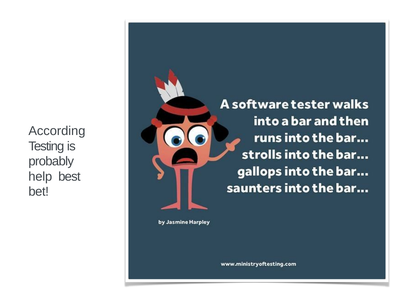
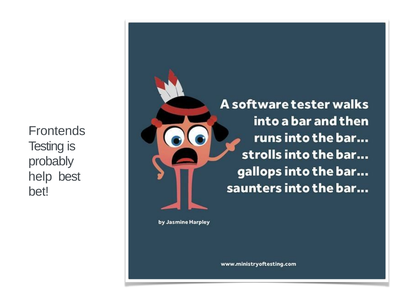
According: According -> Frontends
